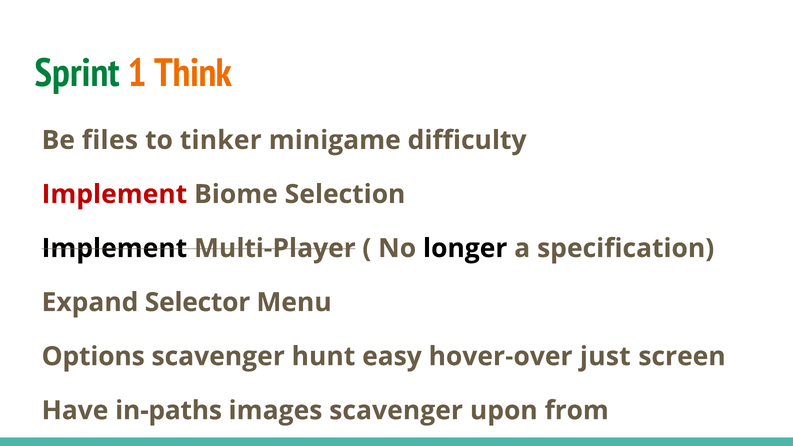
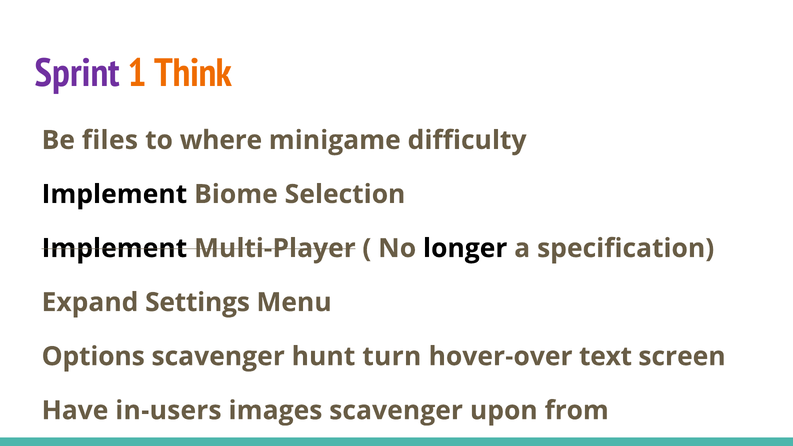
Sprint colour: green -> purple
tinker: tinker -> where
Implement at (114, 194) colour: red -> black
Selector: Selector -> Settings
easy: easy -> turn
just: just -> text
in-paths: in-paths -> in-users
